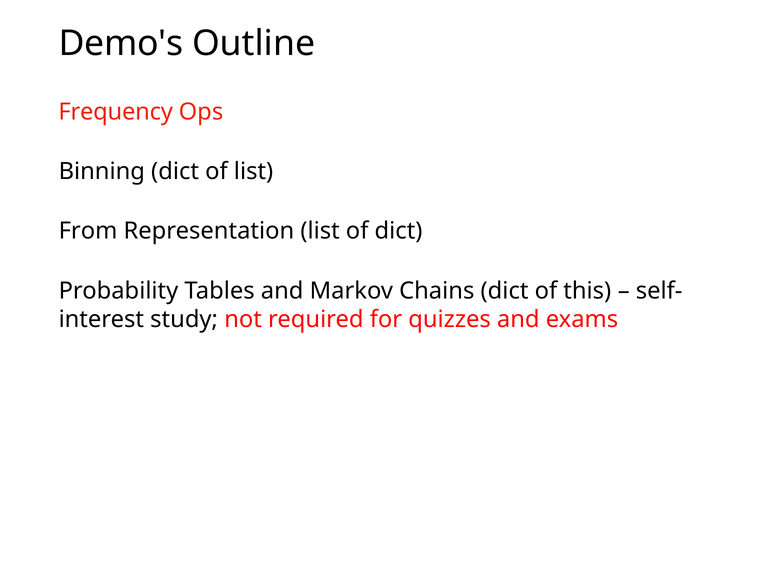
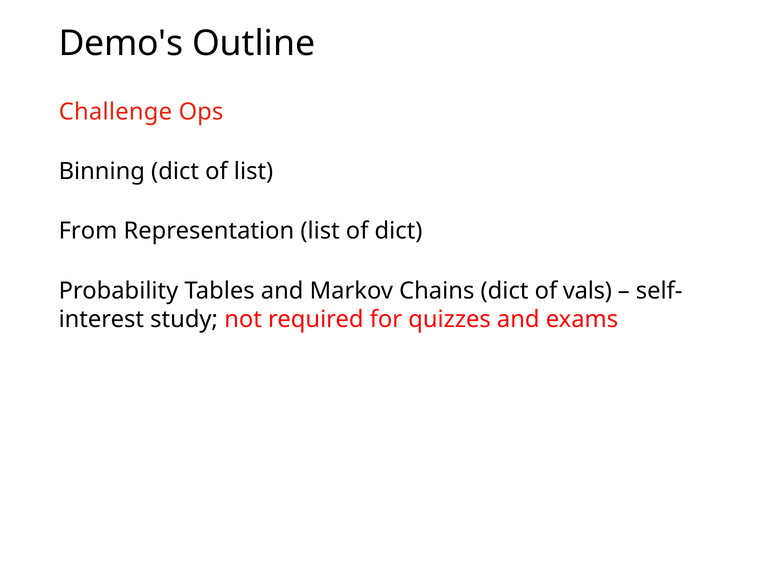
Frequency: Frequency -> Challenge
this: this -> vals
